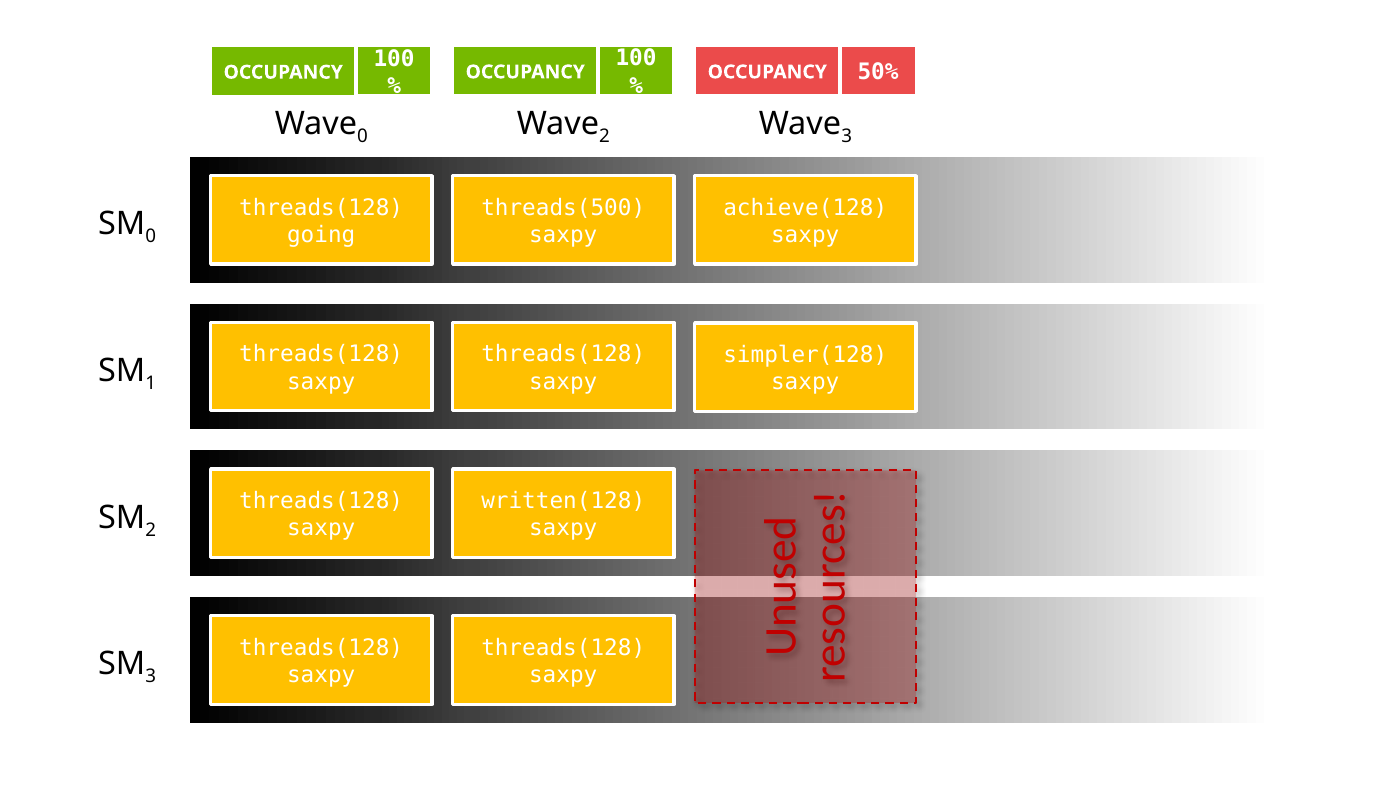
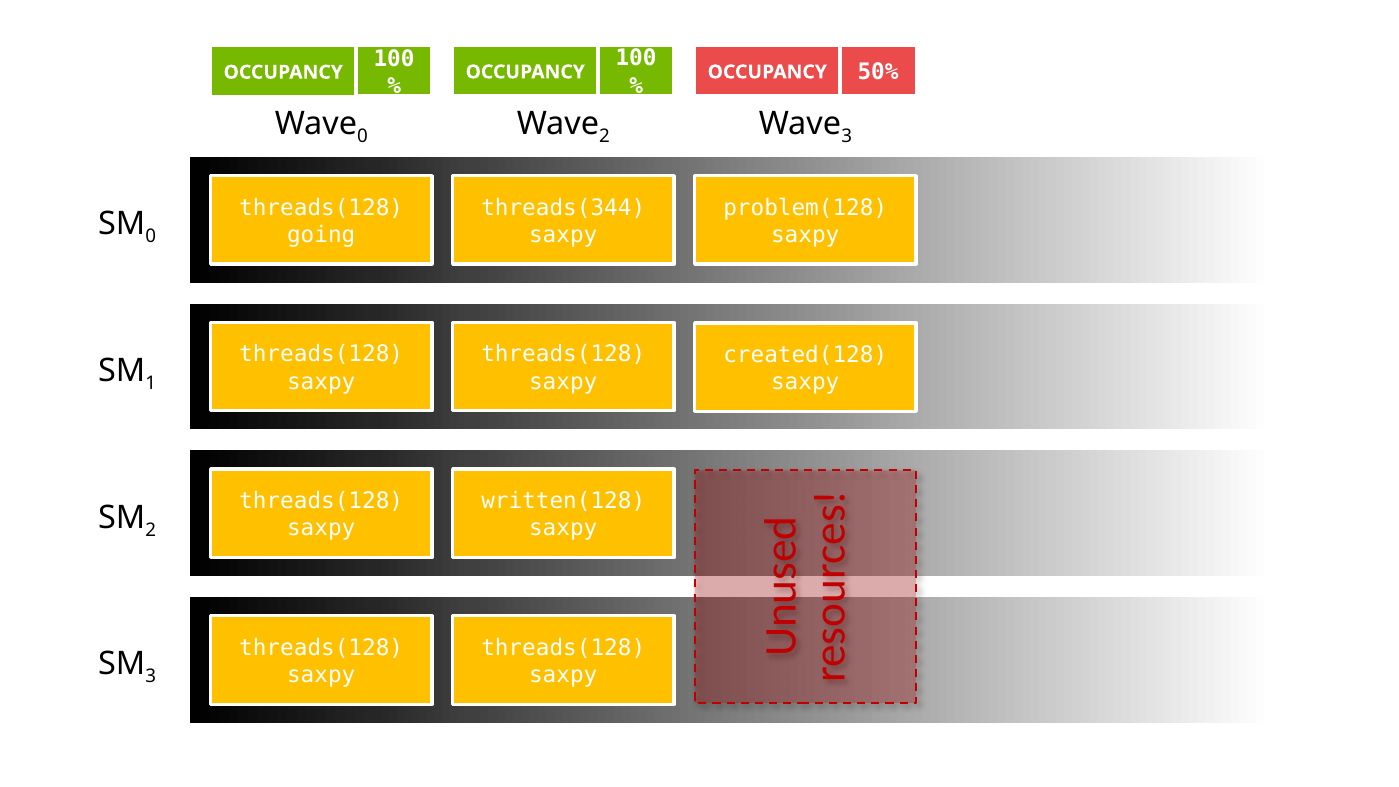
threads(500: threads(500 -> threads(344
achieve(128: achieve(128 -> problem(128
simpler(128: simpler(128 -> created(128
